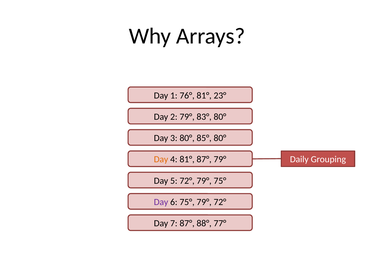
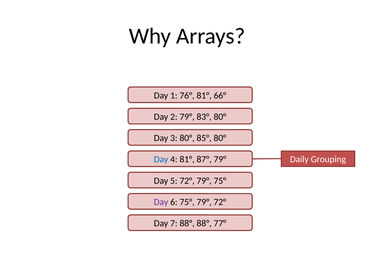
23°: 23° -> 66°
Day at (161, 160) colour: orange -> blue
7 87°: 87° -> 88°
